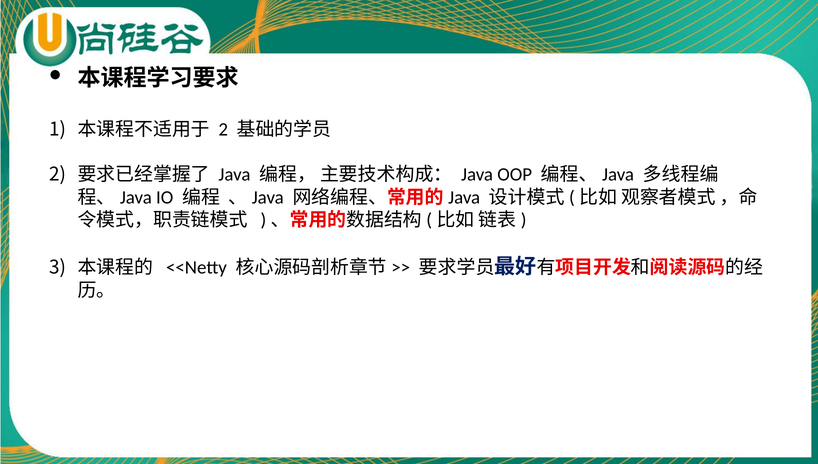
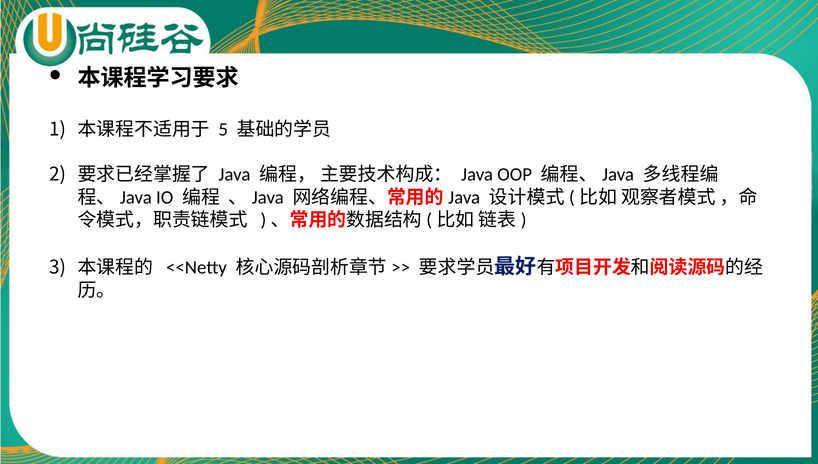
2 at (223, 129): 2 -> 5
